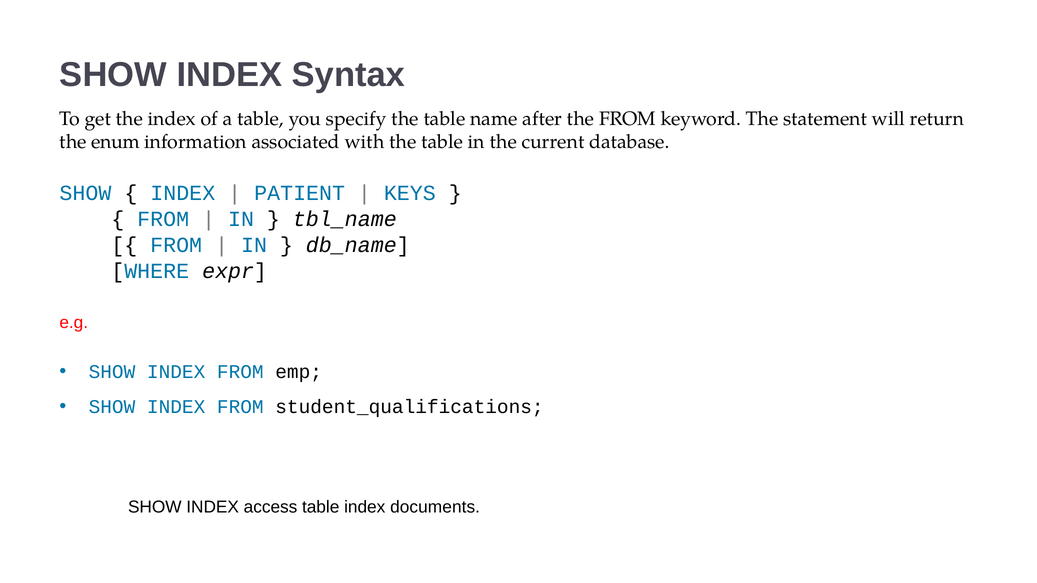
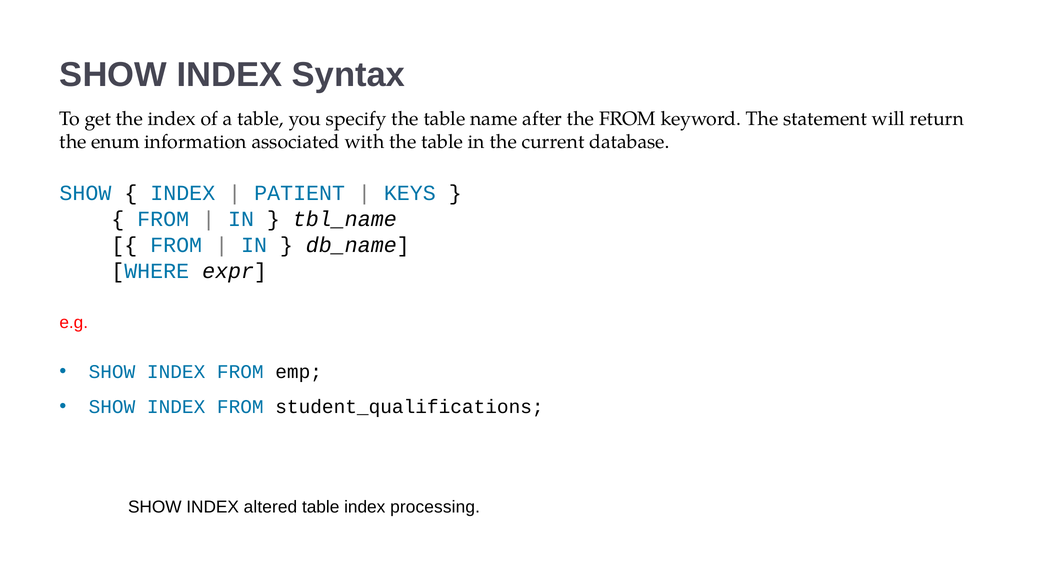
access: access -> altered
documents: documents -> processing
